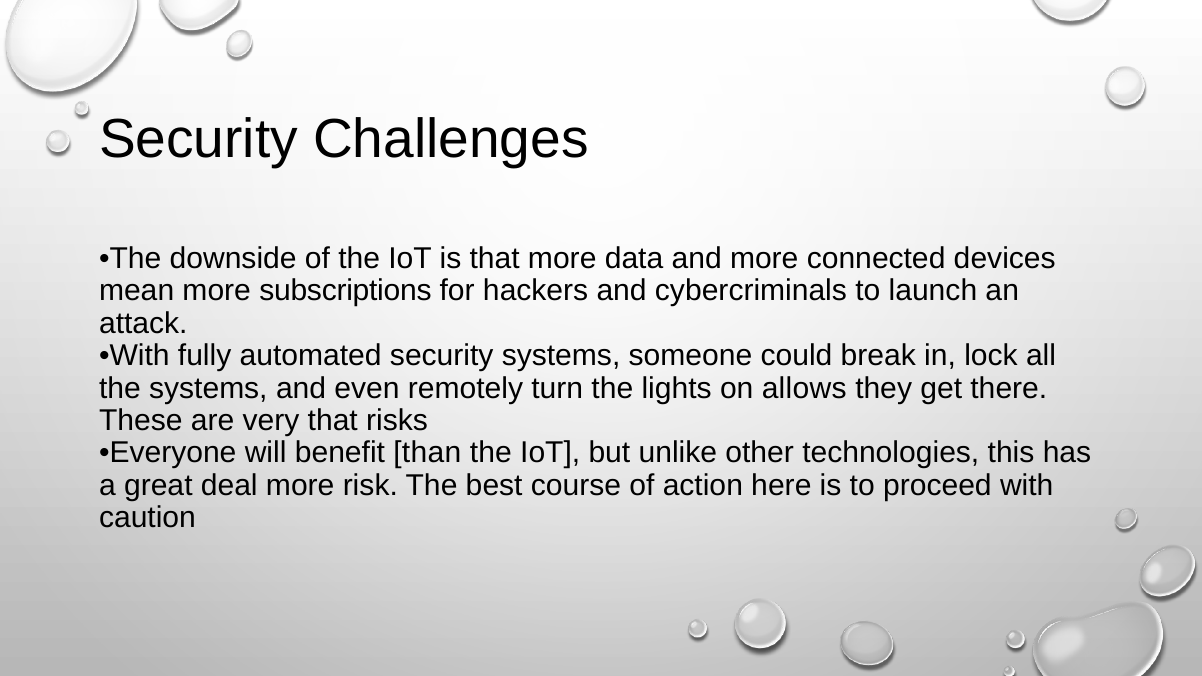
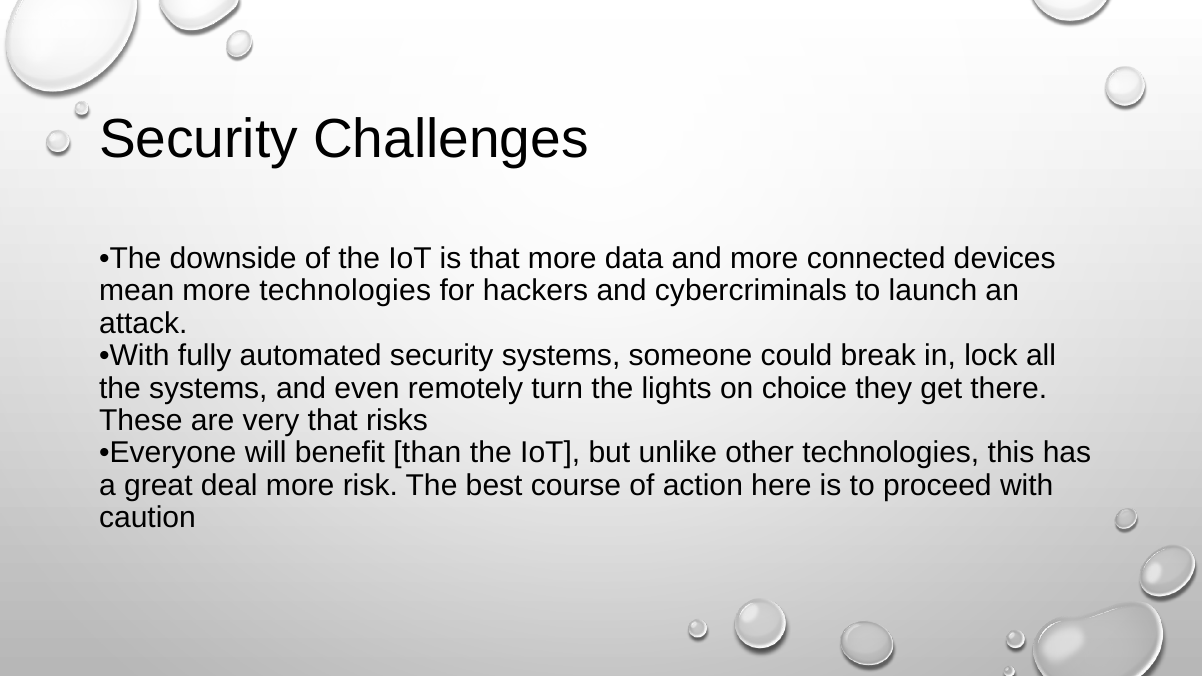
more subscriptions: subscriptions -> technologies
allows: allows -> choice
